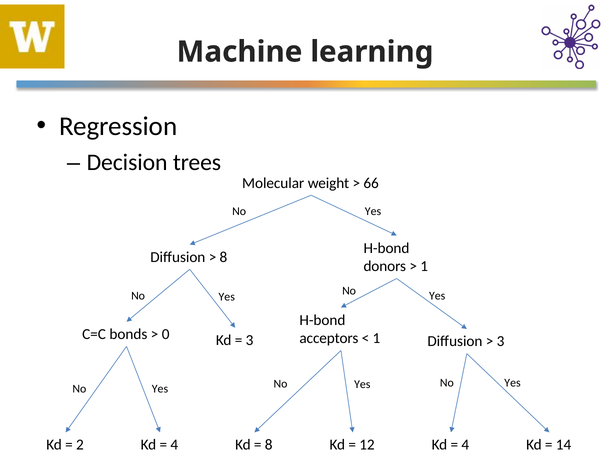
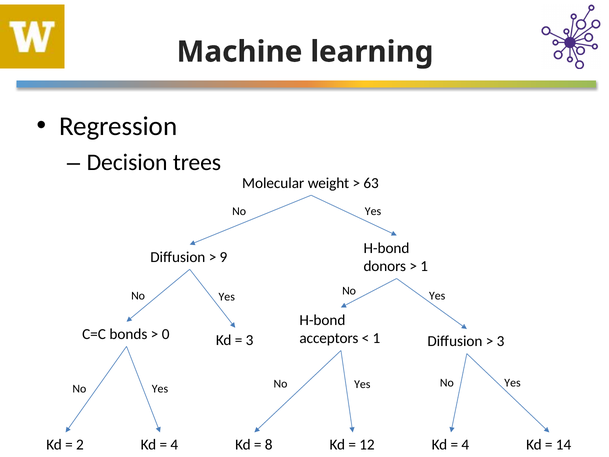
66: 66 -> 63
8 at (223, 257): 8 -> 9
